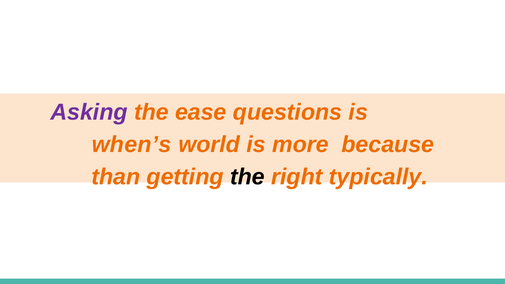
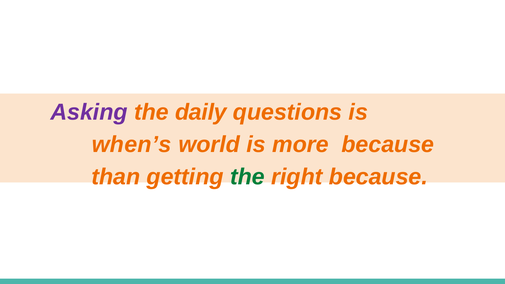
ease: ease -> daily
the at (247, 177) colour: black -> green
right typically: typically -> because
